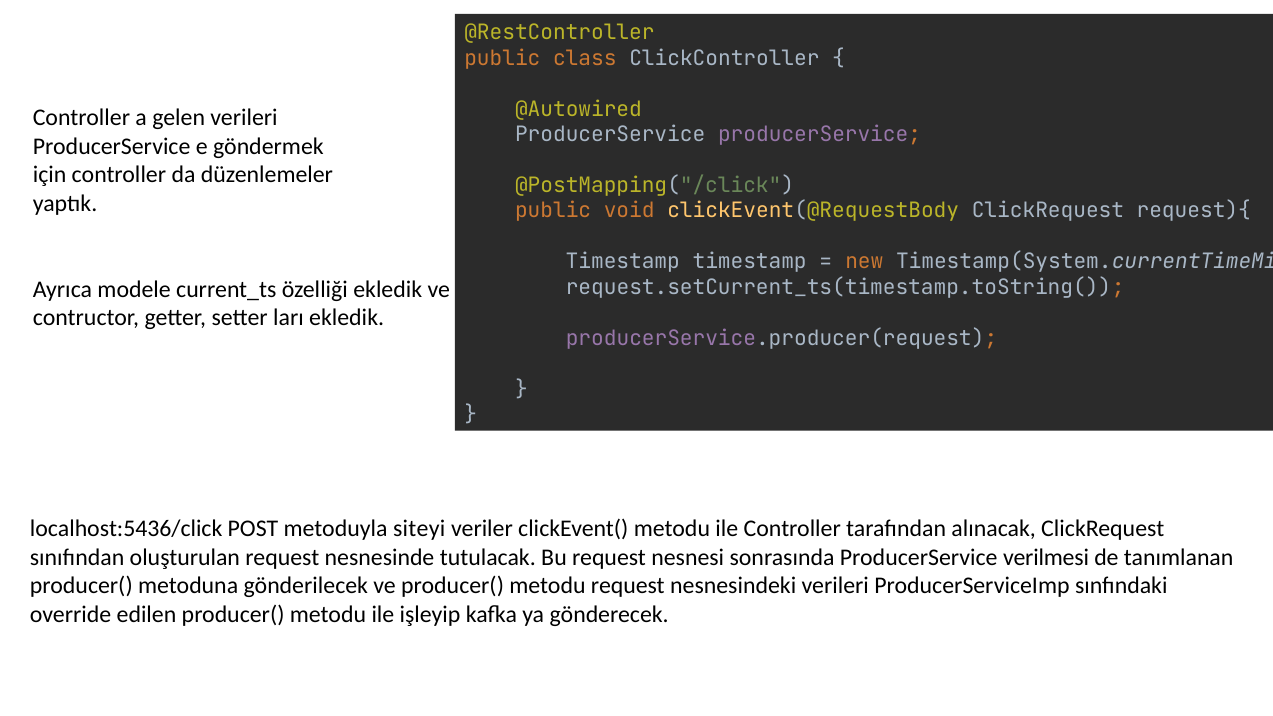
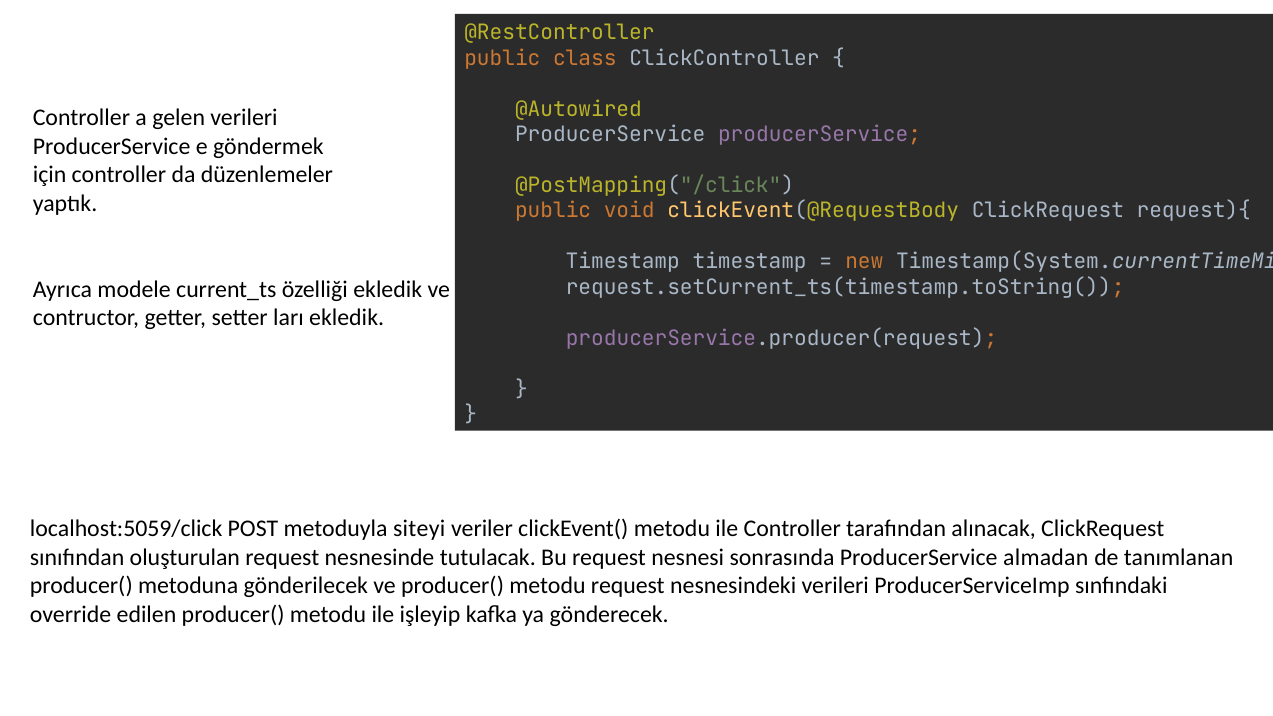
localhost:5436/click: localhost:5436/click -> localhost:5059/click
verilmesi: verilmesi -> almadan
